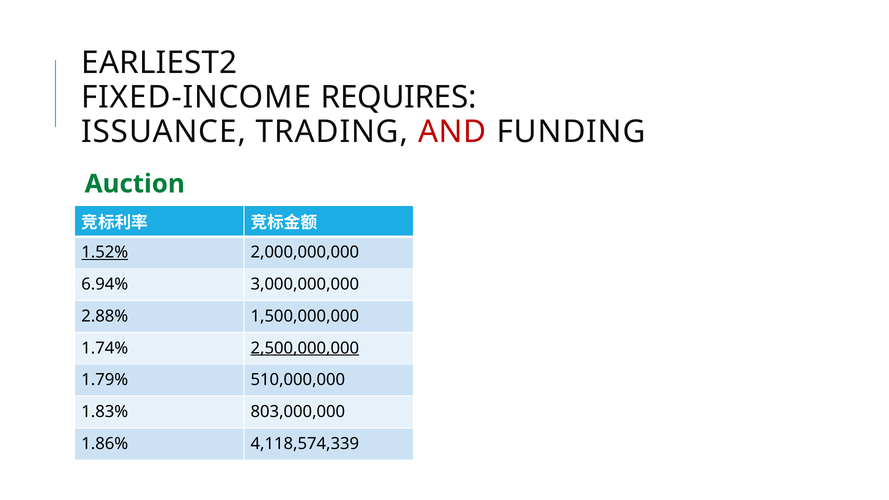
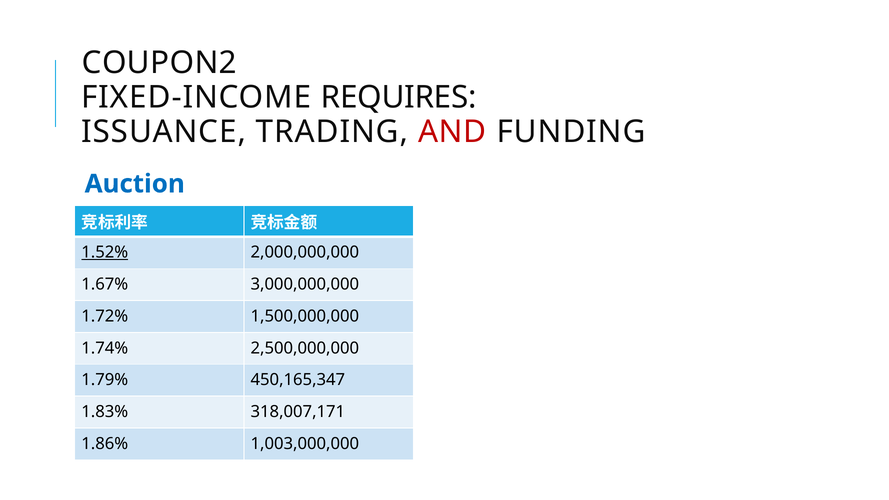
EARLIEST2: EARLIEST2 -> COUPON2
Auction colour: green -> blue
6.94%: 6.94% -> 1.67%
2.88%: 2.88% -> 1.72%
2,500,000,000 underline: present -> none
510,000,000: 510,000,000 -> 450,165,347
803,000,000: 803,000,000 -> 318,007,171
4,118,574,339: 4,118,574,339 -> 1,003,000,000
